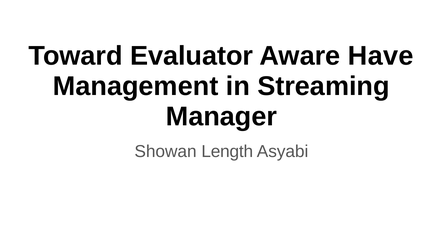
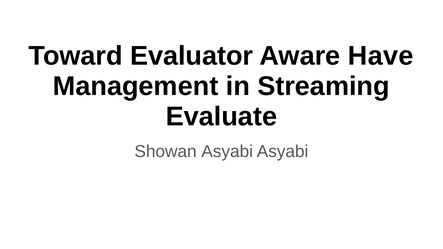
Manager: Manager -> Evaluate
Showan Length: Length -> Asyabi
